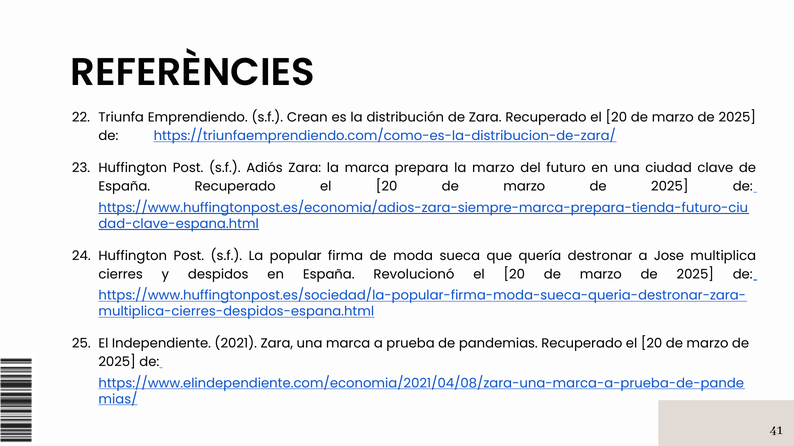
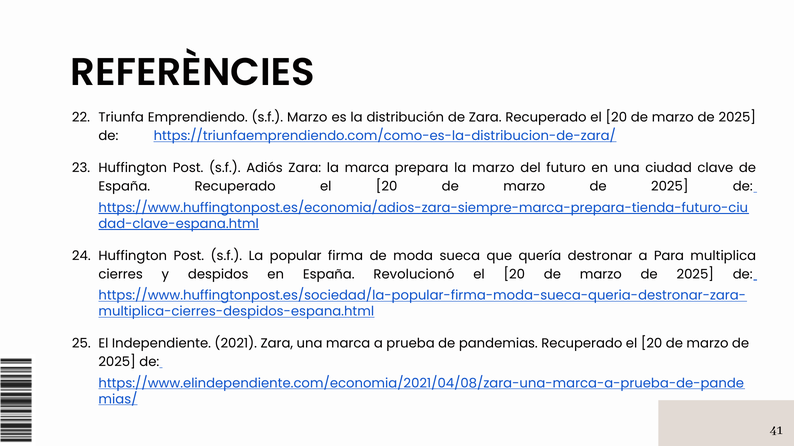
s.f Crean: Crean -> Marzo
Jose: Jose -> Para
